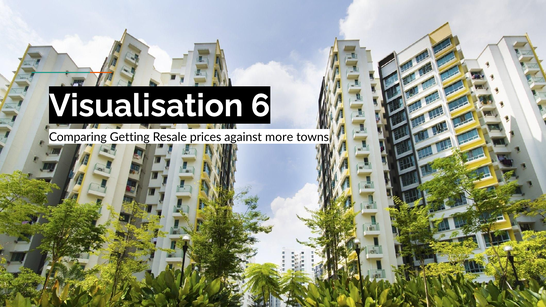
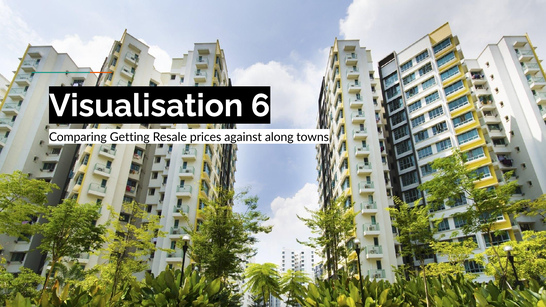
more: more -> along
